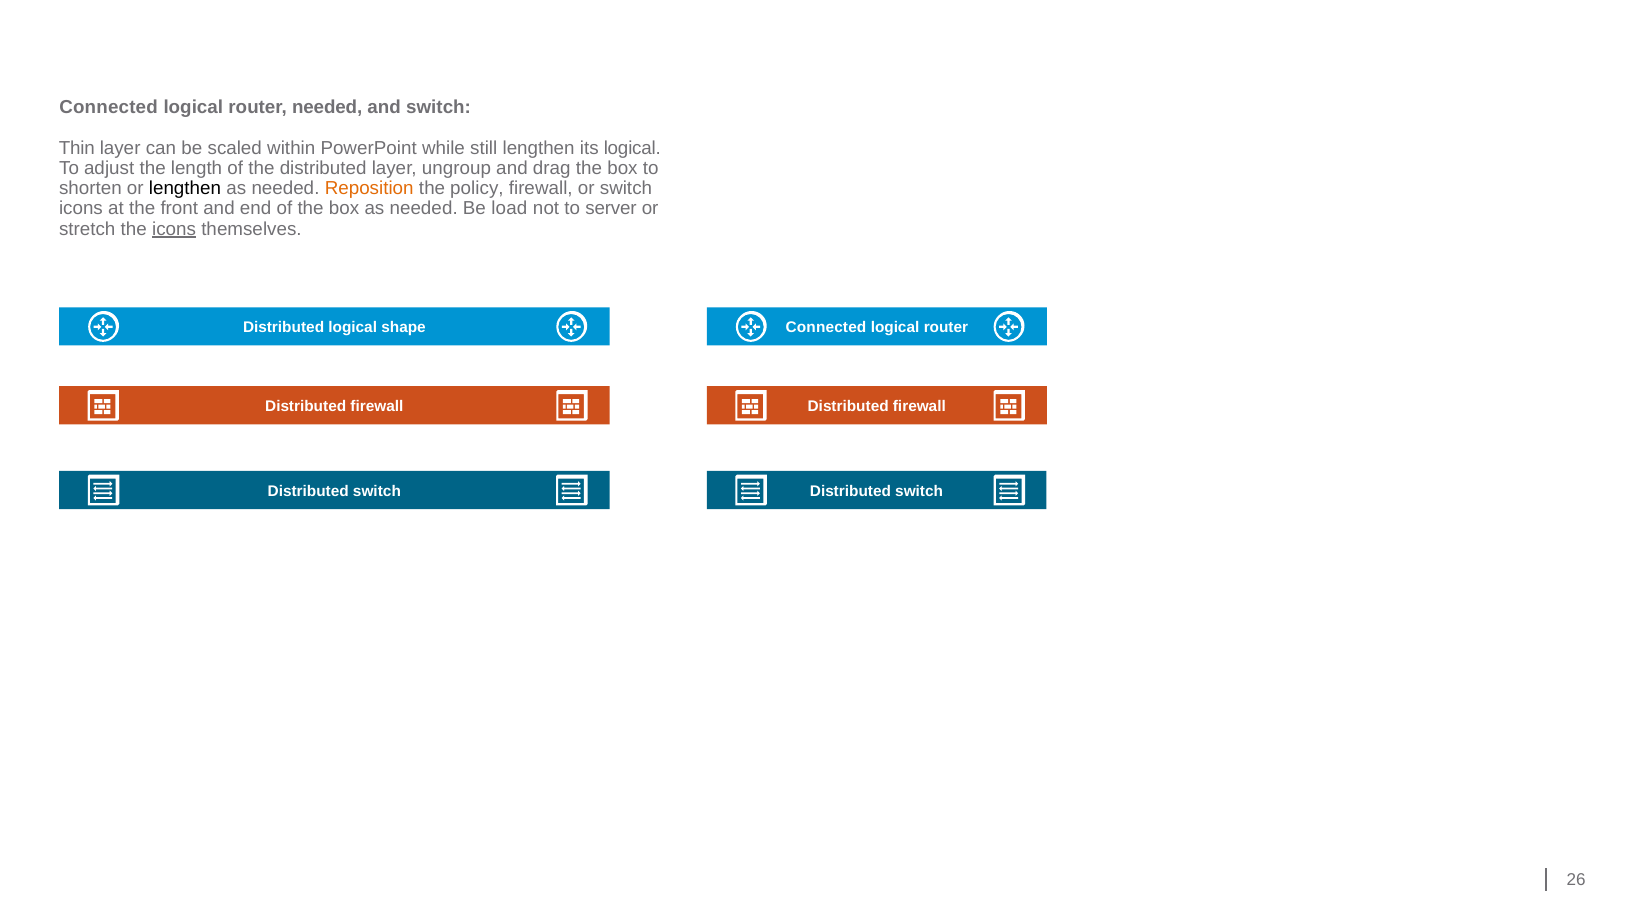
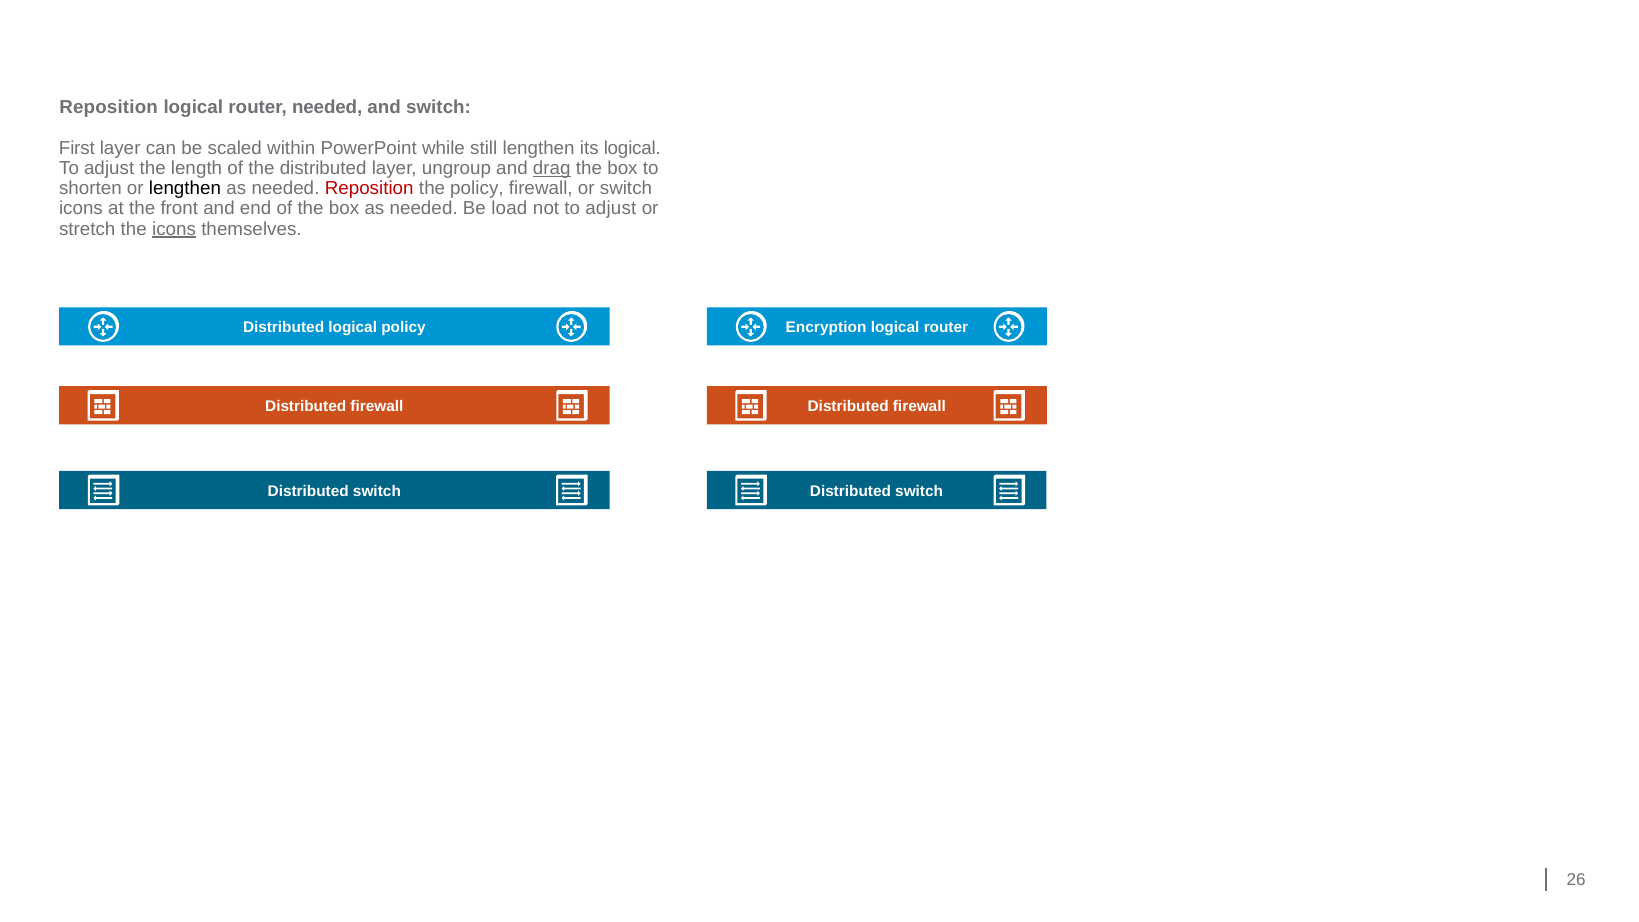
Connected at (109, 107): Connected -> Reposition
Thin: Thin -> First
drag underline: none -> present
Reposition at (369, 188) colour: orange -> red
not to server: server -> adjust
logical shape: shape -> policy
Connected at (826, 328): Connected -> Encryption
